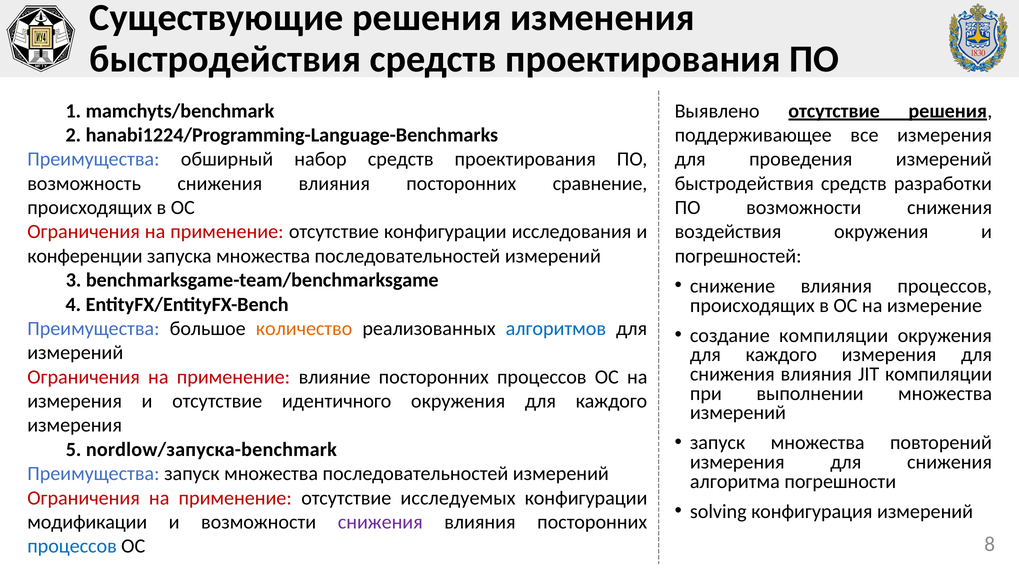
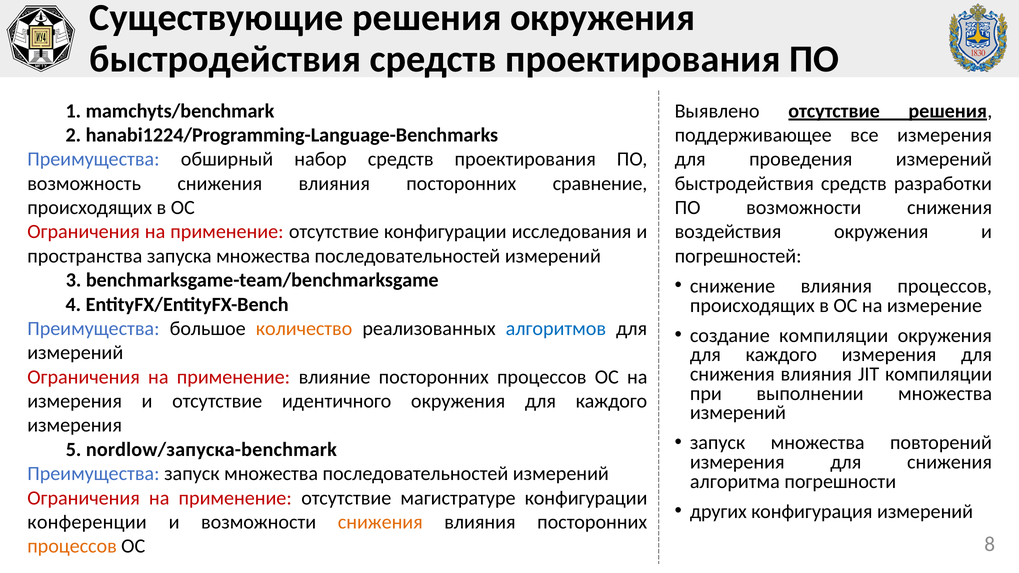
решения изменения: изменения -> окружения
конференции: конференции -> пространства
исследуемых: исследуемых -> магистратуре
solving: solving -> других
модификации: модификации -> конференции
снижения at (380, 522) colour: purple -> orange
процессов at (72, 546) colour: blue -> orange
